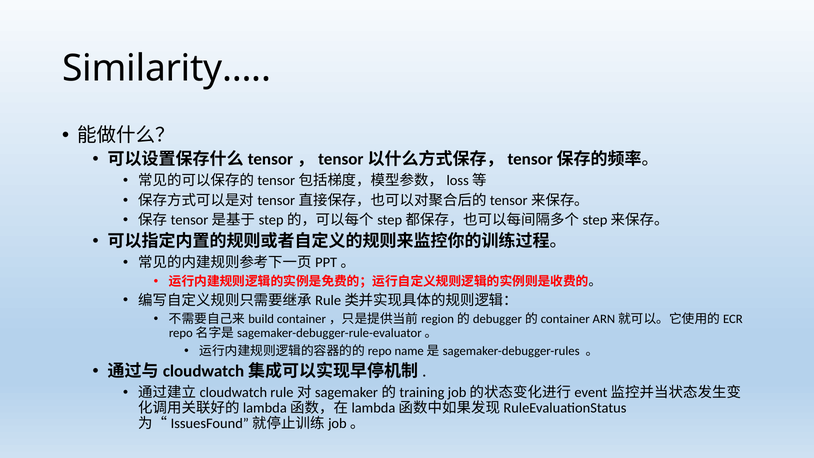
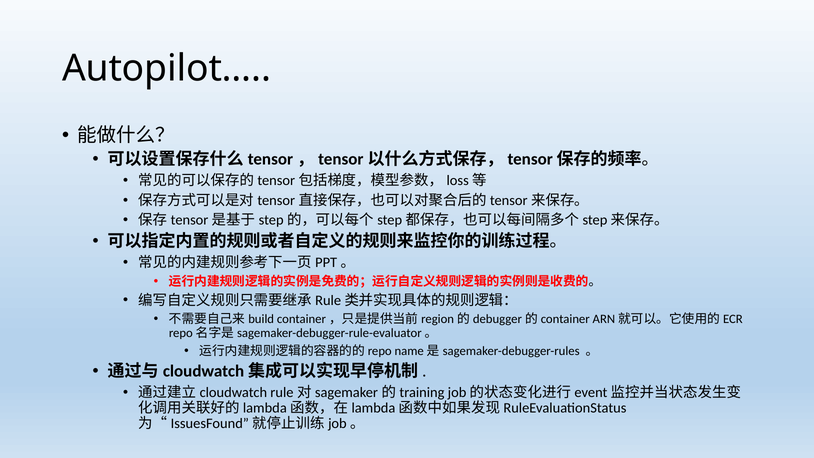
Similarity…: Similarity… -> Autopilot…
